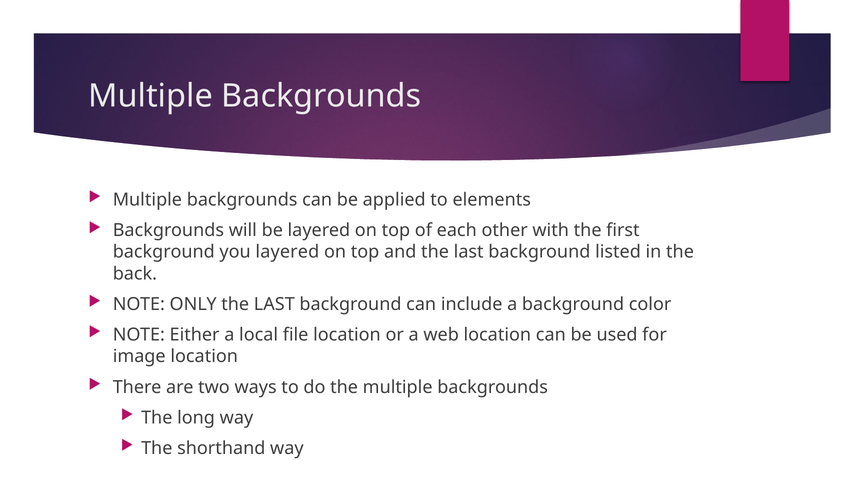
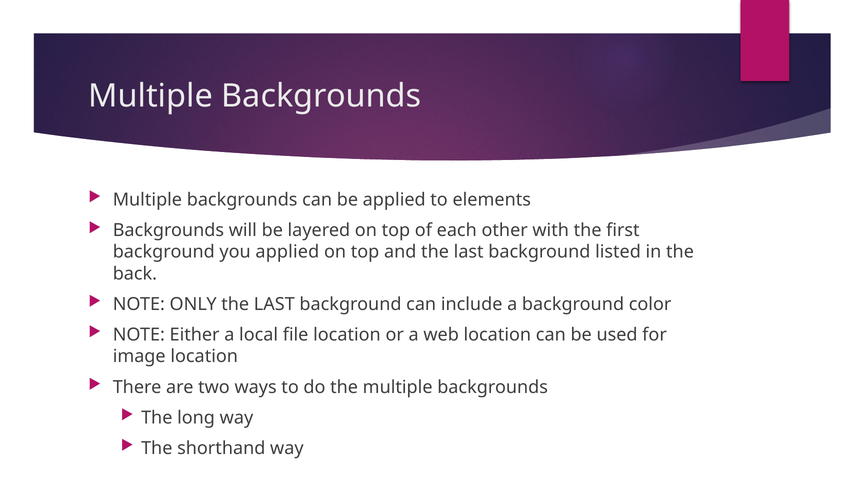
you layered: layered -> applied
